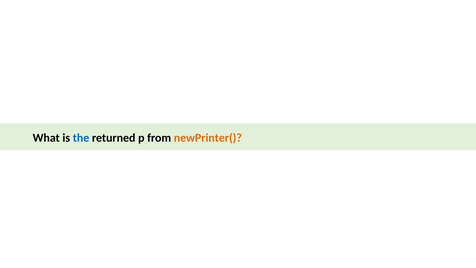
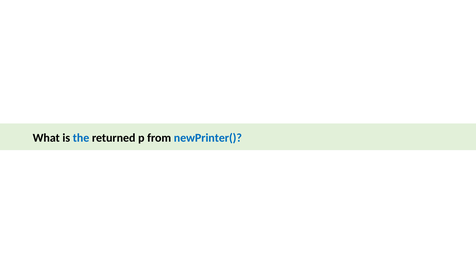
newPrinter( colour: orange -> blue
